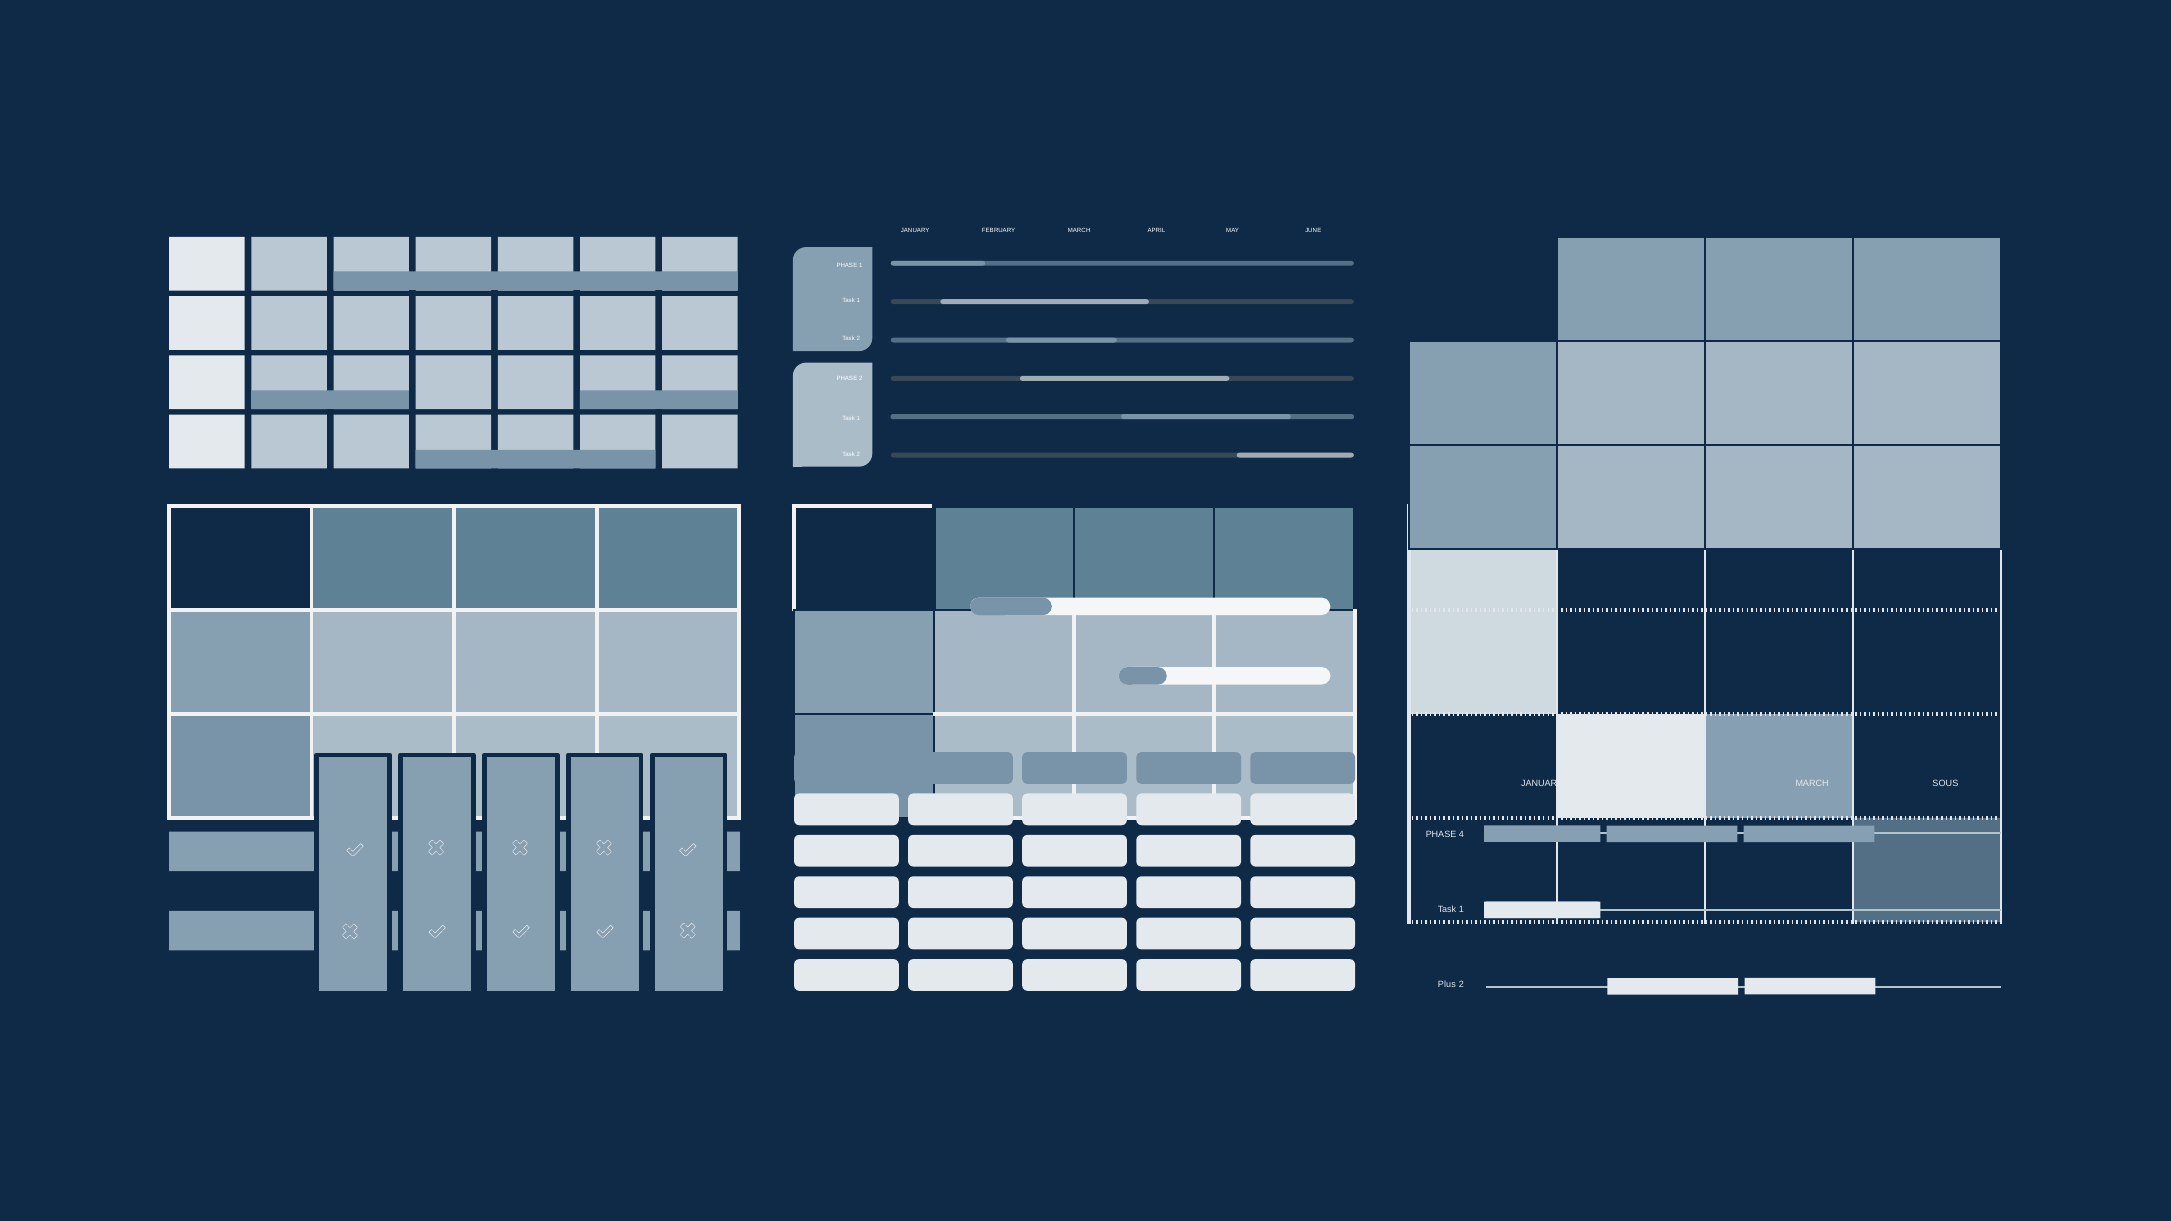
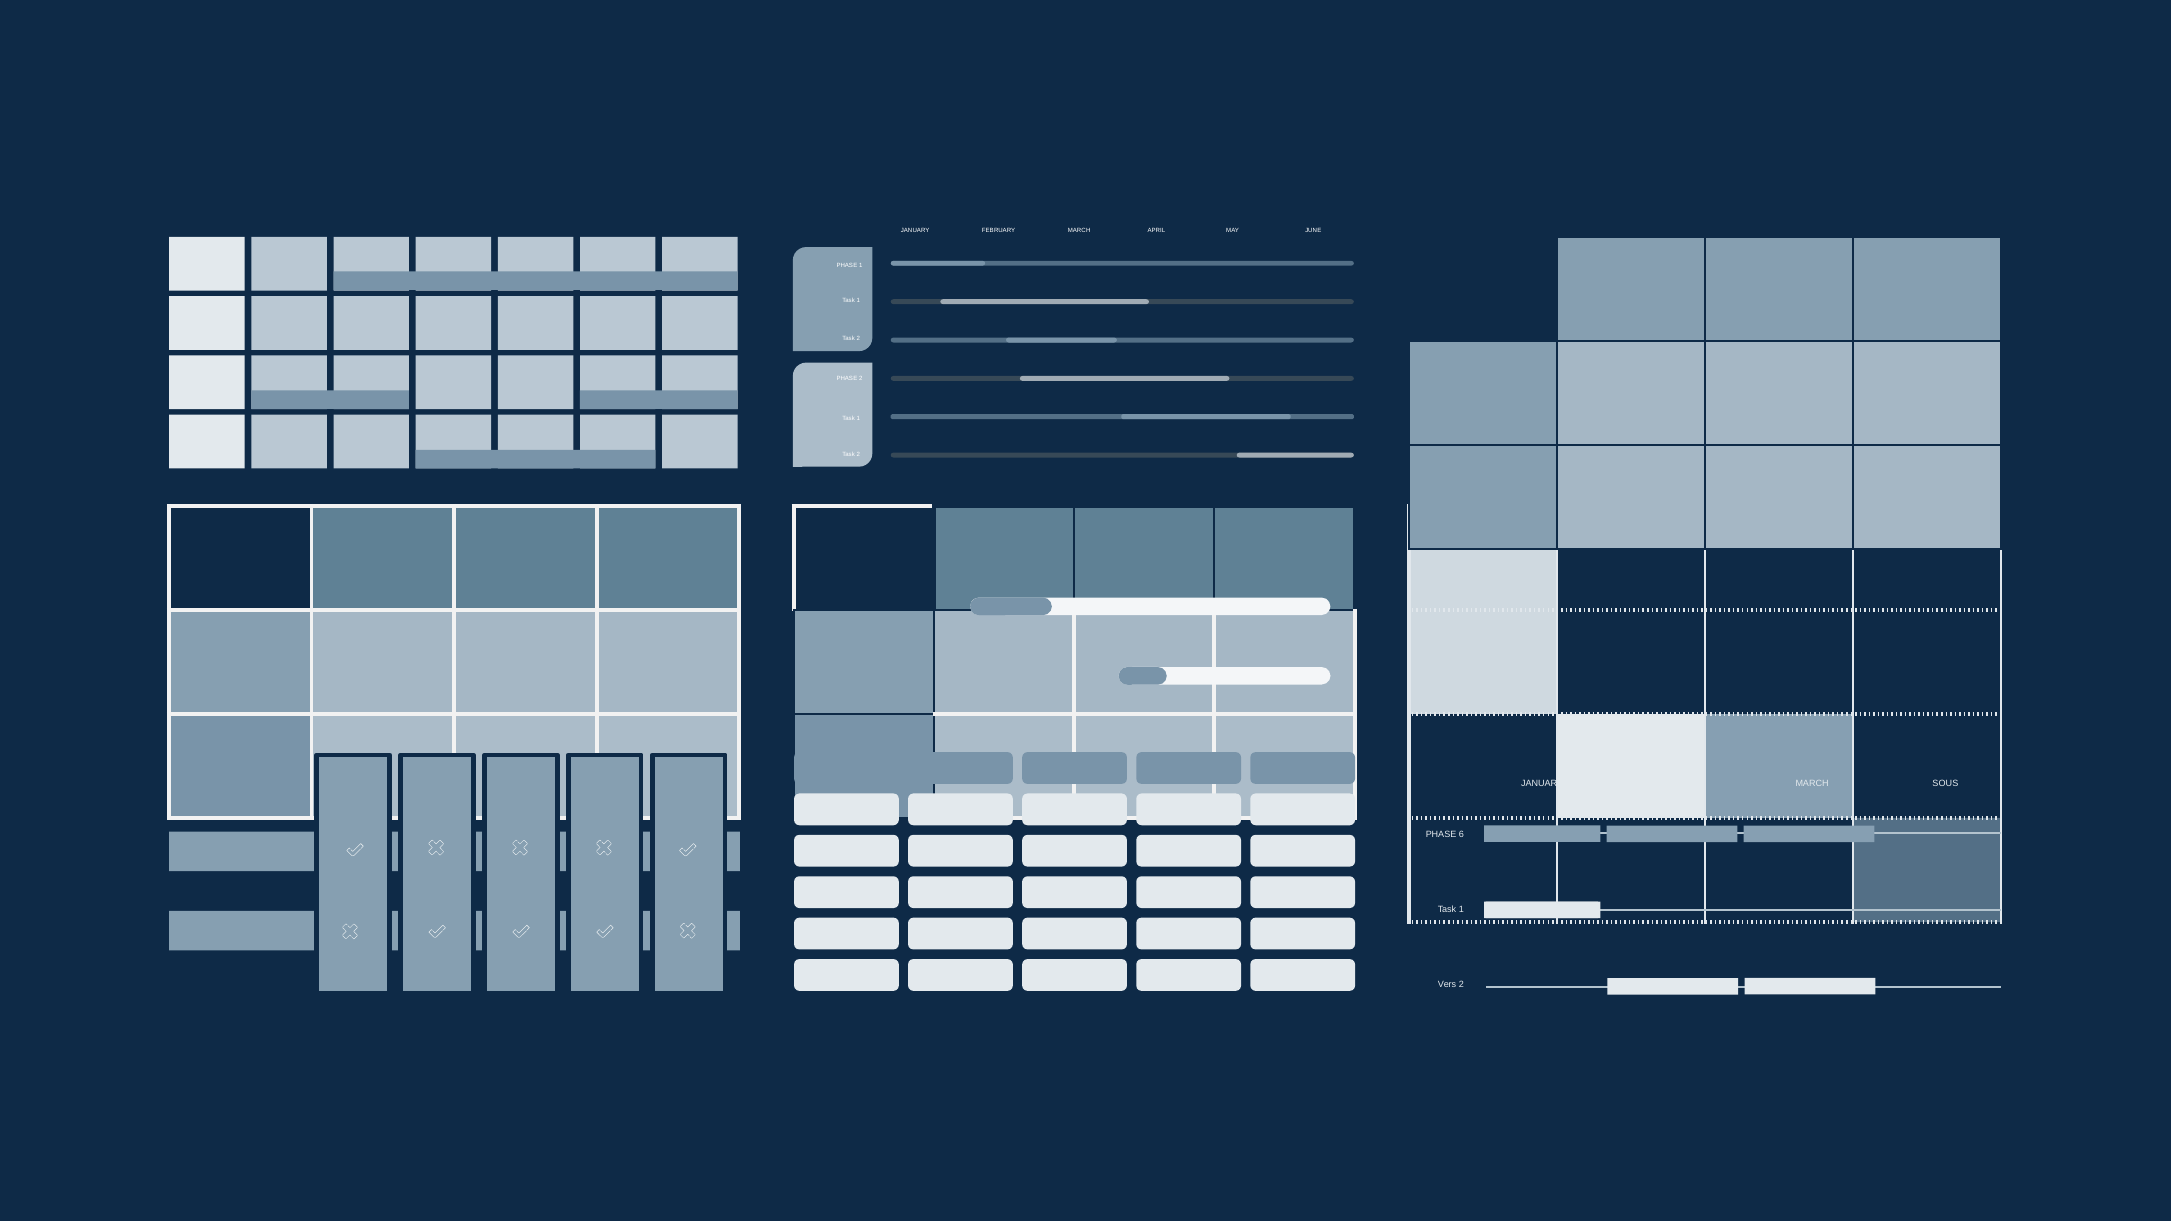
4: 4 -> 6
Plus: Plus -> Vers
